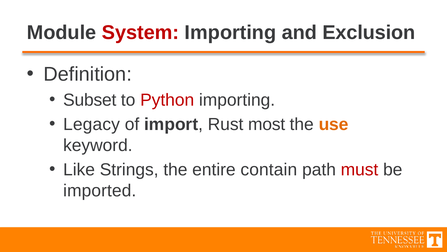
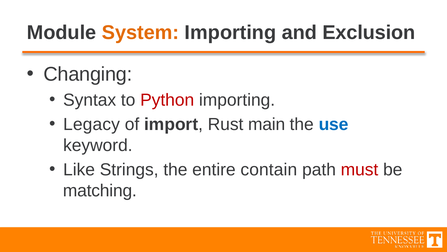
System colour: red -> orange
Definition: Definition -> Changing
Subset: Subset -> Syntax
most: most -> main
use colour: orange -> blue
imported: imported -> matching
